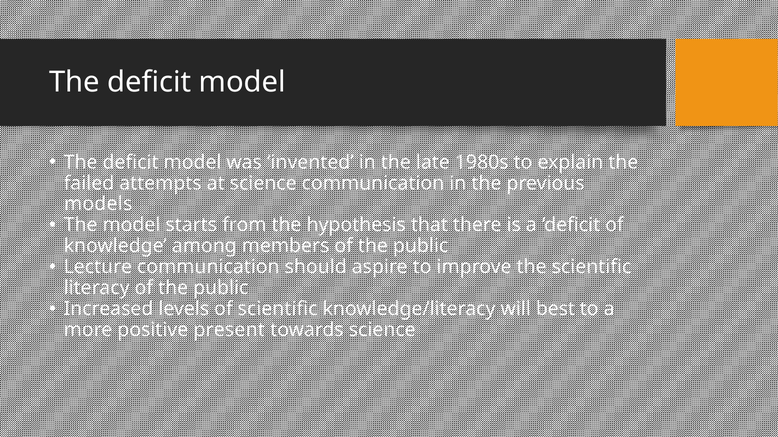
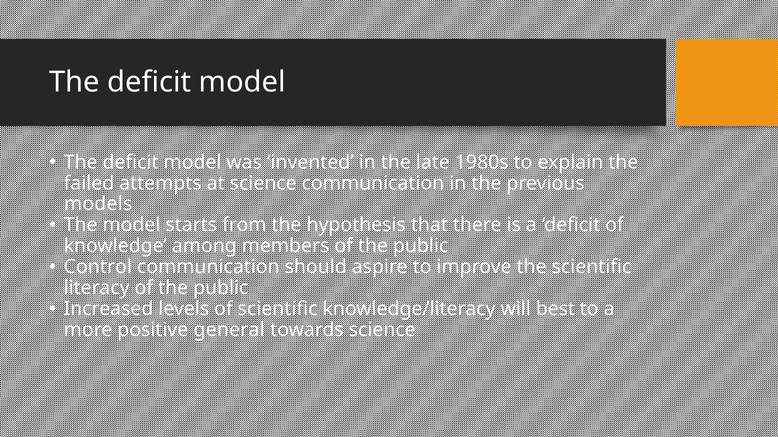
Lecture: Lecture -> Control
present: present -> general
